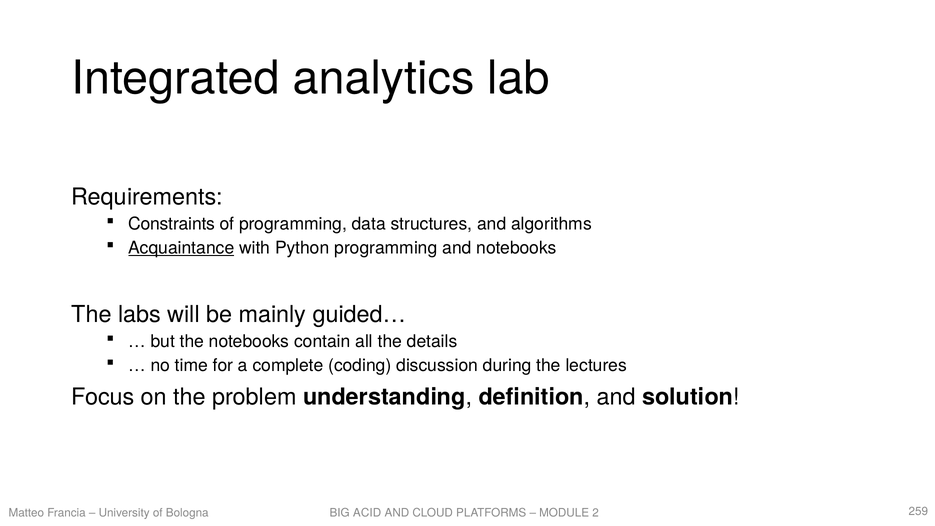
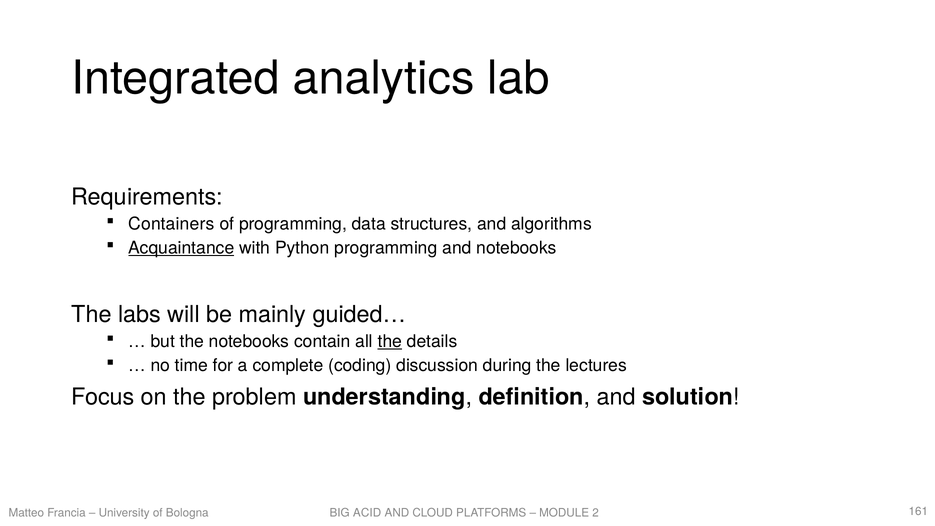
Constraints: Constraints -> Containers
the at (390, 342) underline: none -> present
259: 259 -> 161
